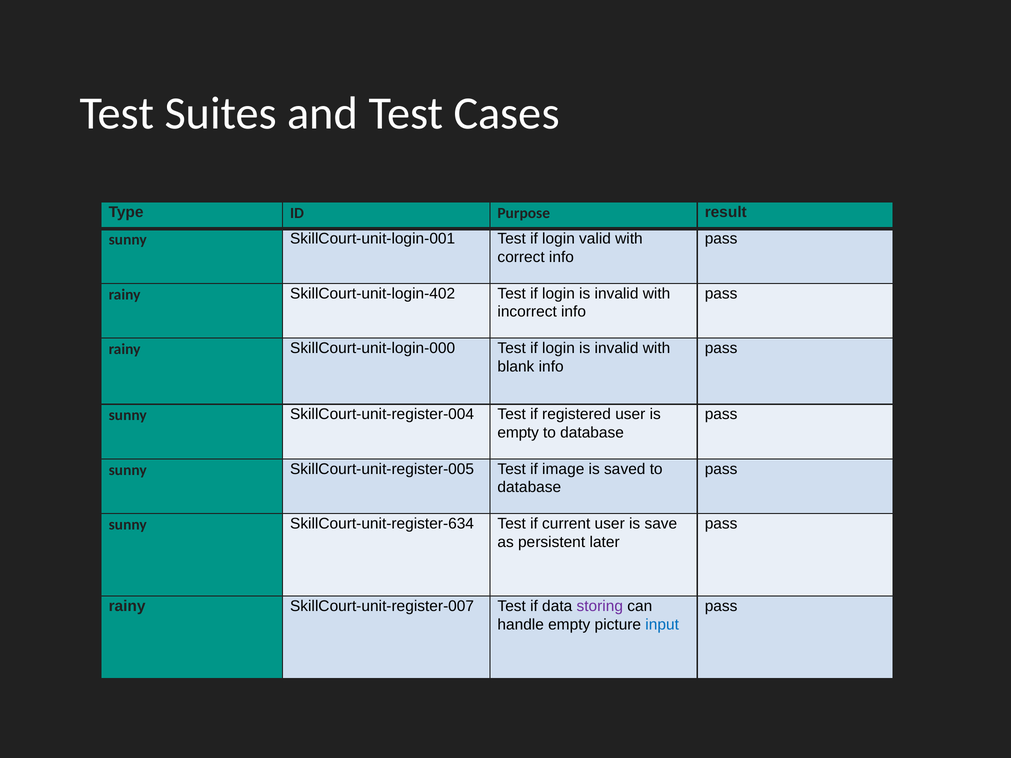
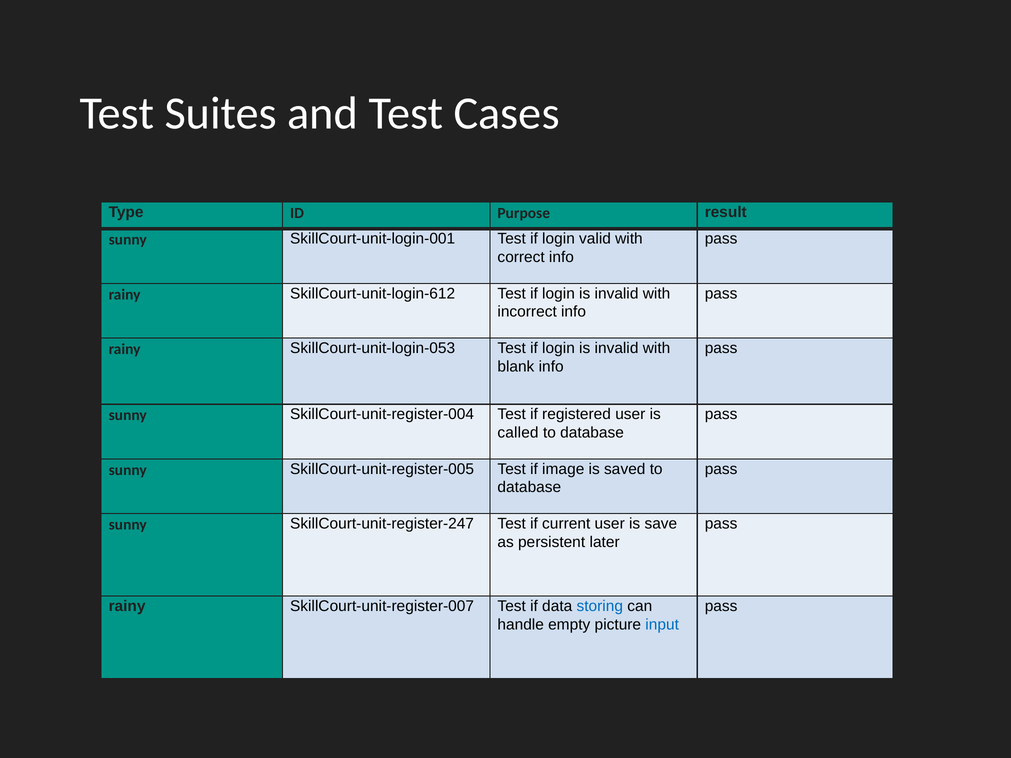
SkillCourt-unit-login-402: SkillCourt-unit-login-402 -> SkillCourt-unit-login-612
SkillCourt-unit-login-000: SkillCourt-unit-login-000 -> SkillCourt-unit-login-053
empty at (518, 433): empty -> called
SkillCourt-unit-register-634: SkillCourt-unit-register-634 -> SkillCourt-unit-register-247
storing colour: purple -> blue
